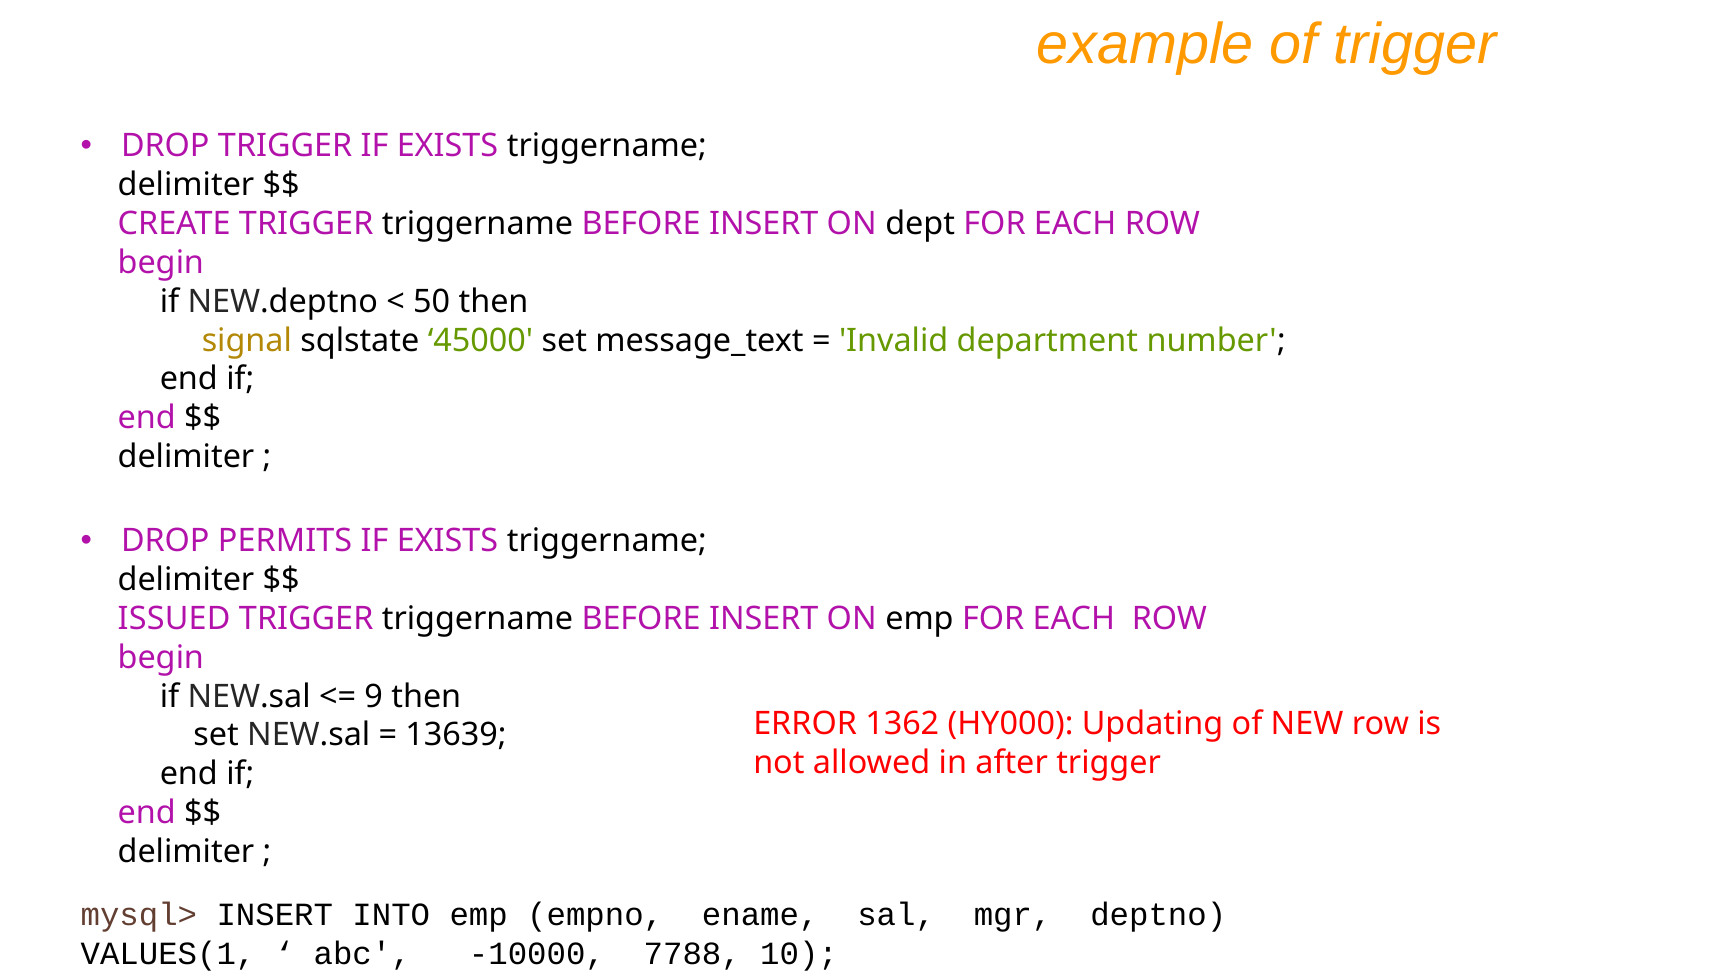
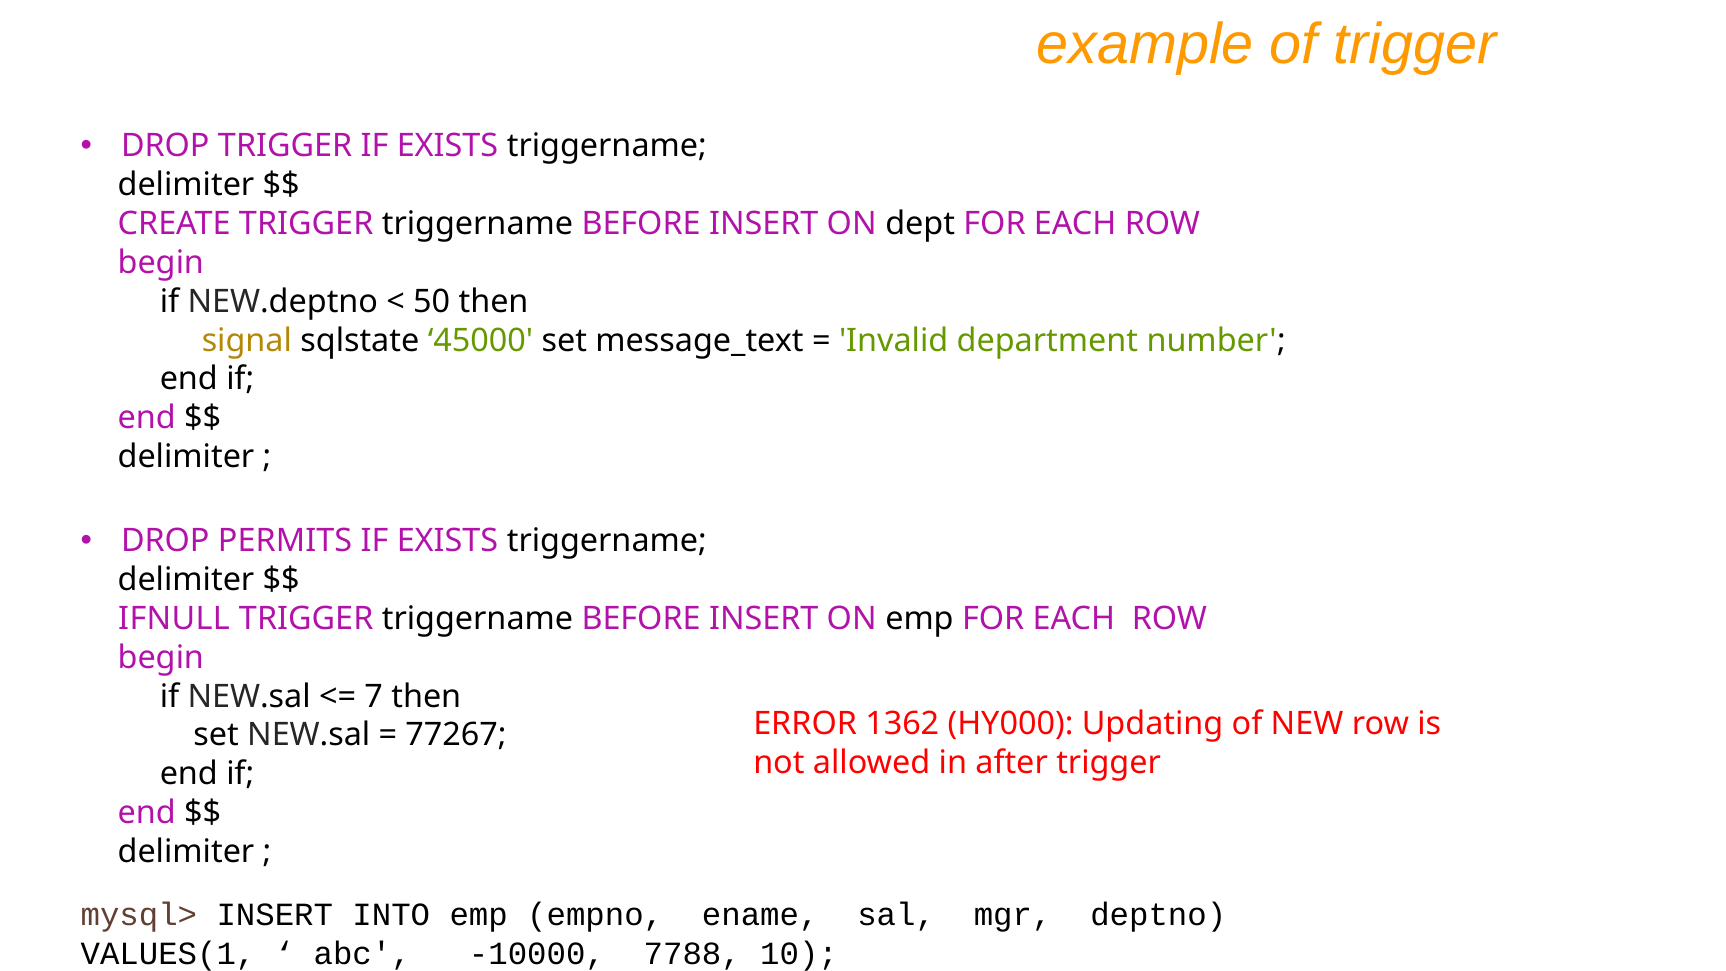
ISSUED: ISSUED -> IFNULL
9: 9 -> 7
13639: 13639 -> 77267
